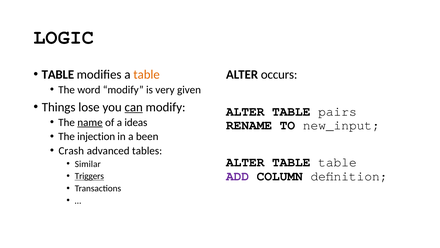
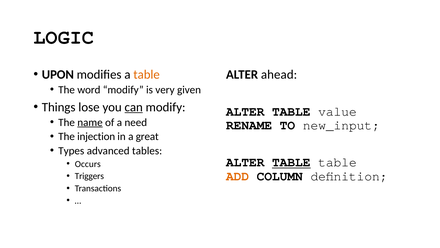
TABLE at (58, 74): TABLE -> UPON
occurs: occurs -> ahead
pairs: pairs -> value
ideas: ideas -> need
been: been -> great
Crash: Crash -> Types
TABLE at (291, 162) underline: none -> present
Similar: Similar -> Occurs
ADD colour: purple -> orange
Triggers underline: present -> none
